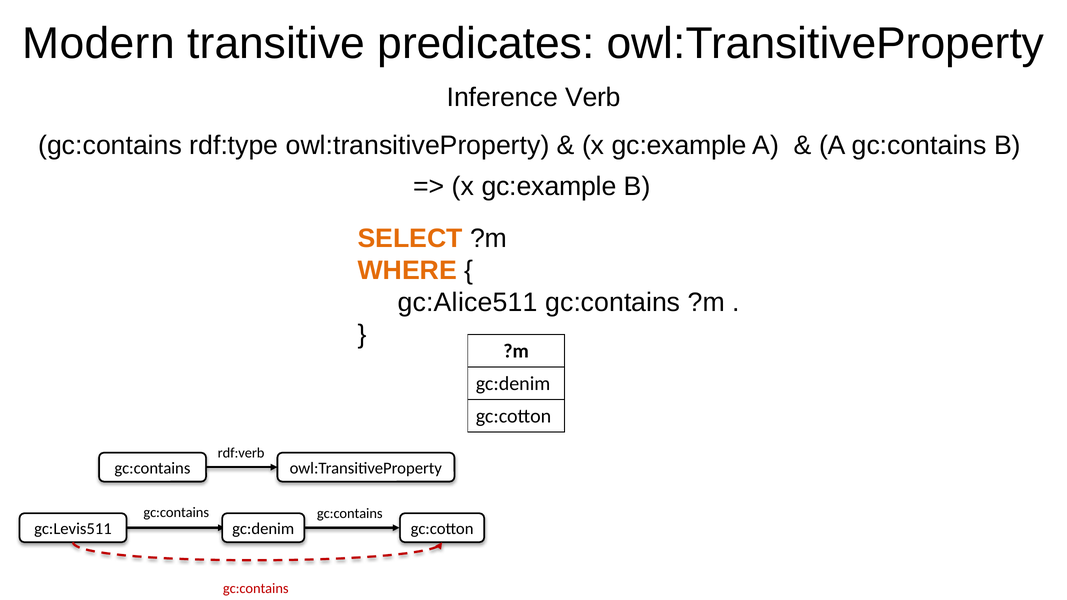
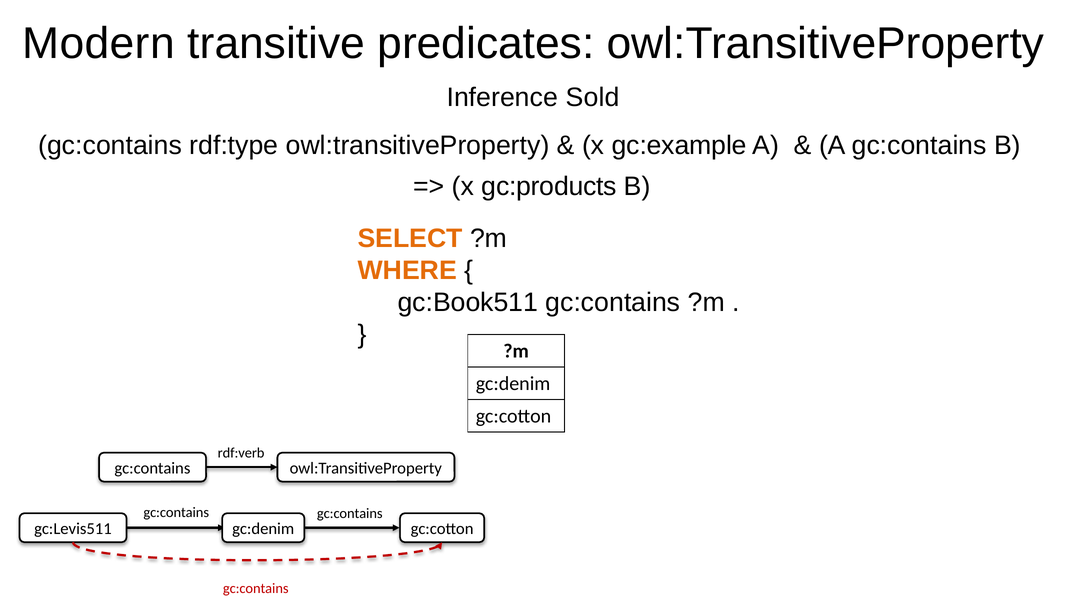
Verb: Verb -> Sold
gc:example at (549, 186): gc:example -> gc:products
gc:Alice511: gc:Alice511 -> gc:Book511
